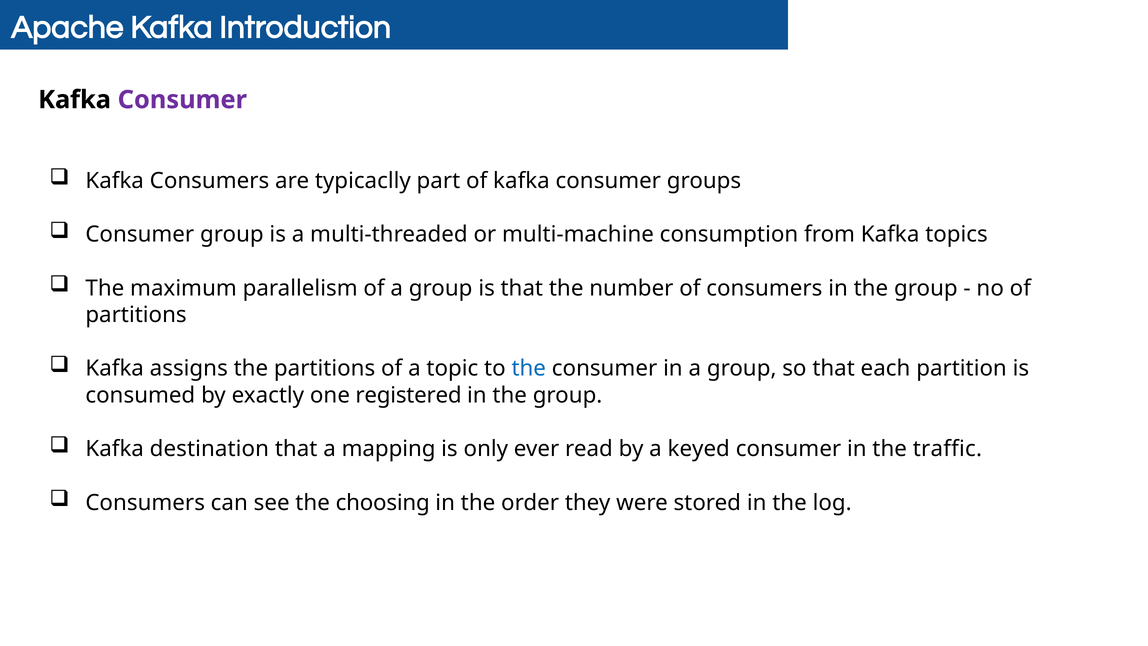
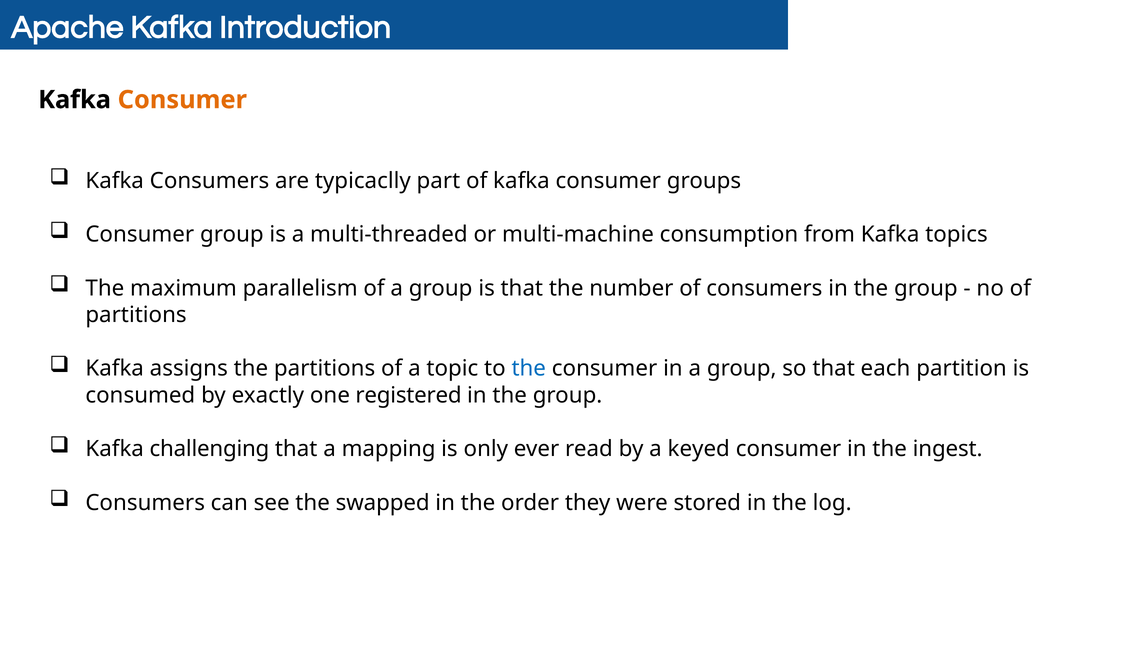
Consumer at (182, 100) colour: purple -> orange
destination: destination -> challenging
traffic: traffic -> ingest
choosing: choosing -> swapped
